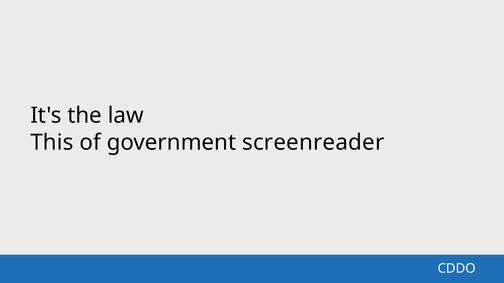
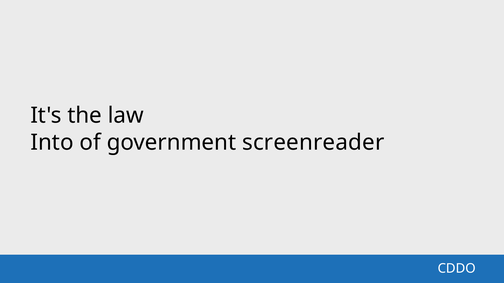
This: This -> Into
